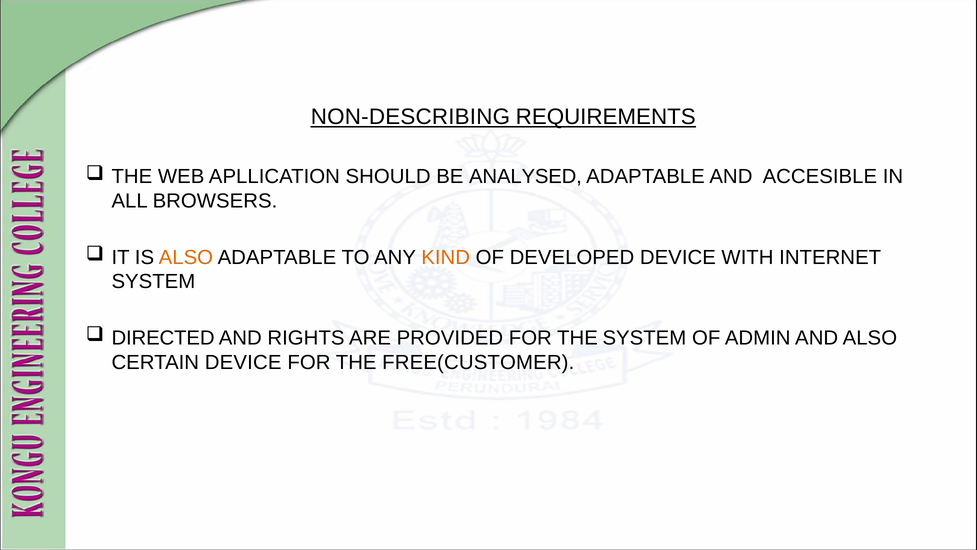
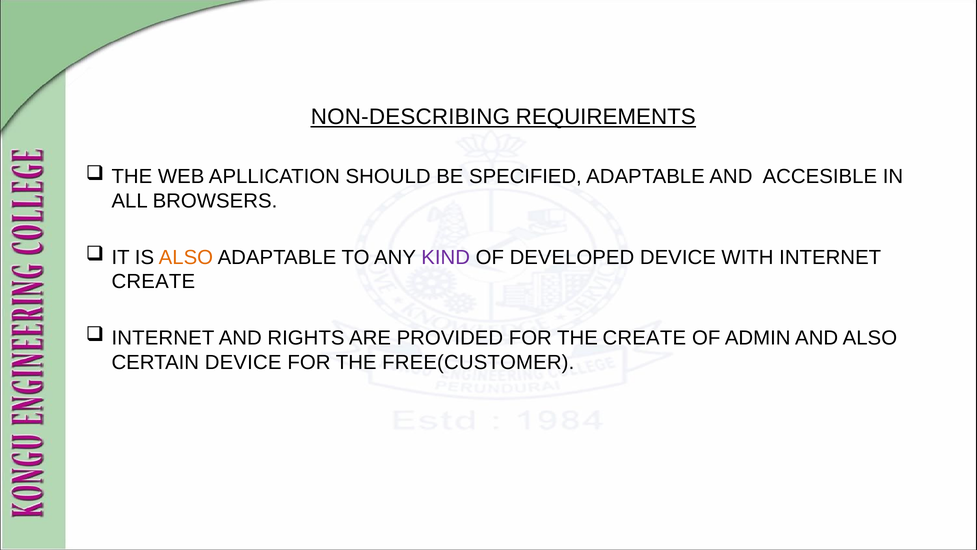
ANALYSED: ANALYSED -> SPECIFIED
KIND colour: orange -> purple
SYSTEM at (153, 282): SYSTEM -> CREATE
DIRECTED at (163, 338): DIRECTED -> INTERNET
THE SYSTEM: SYSTEM -> CREATE
